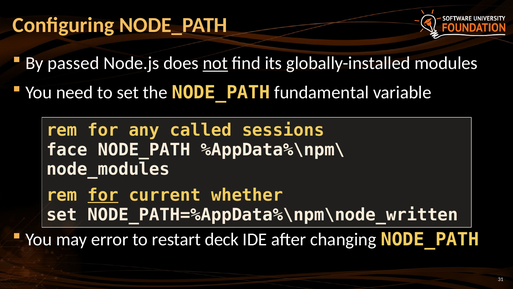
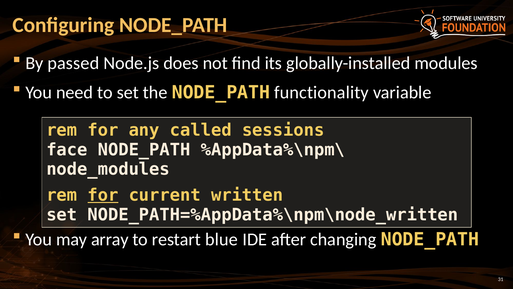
not underline: present -> none
fundamental: fundamental -> functionality
whether: whether -> written
error: error -> array
deck: deck -> blue
